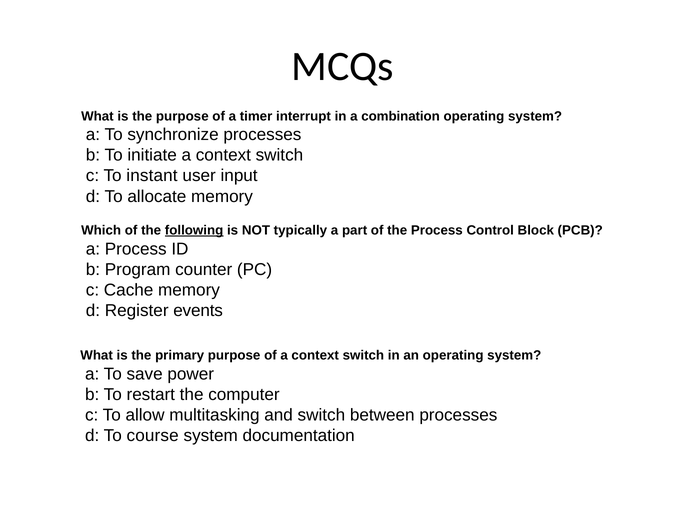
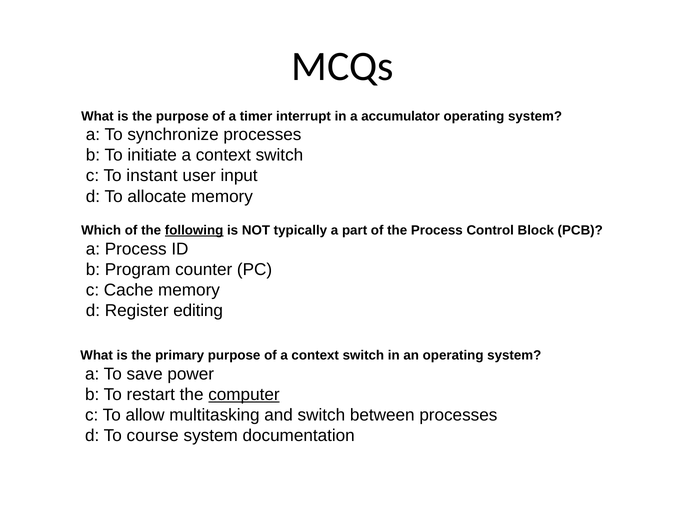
combination: combination -> accumulator
events: events -> editing
computer underline: none -> present
